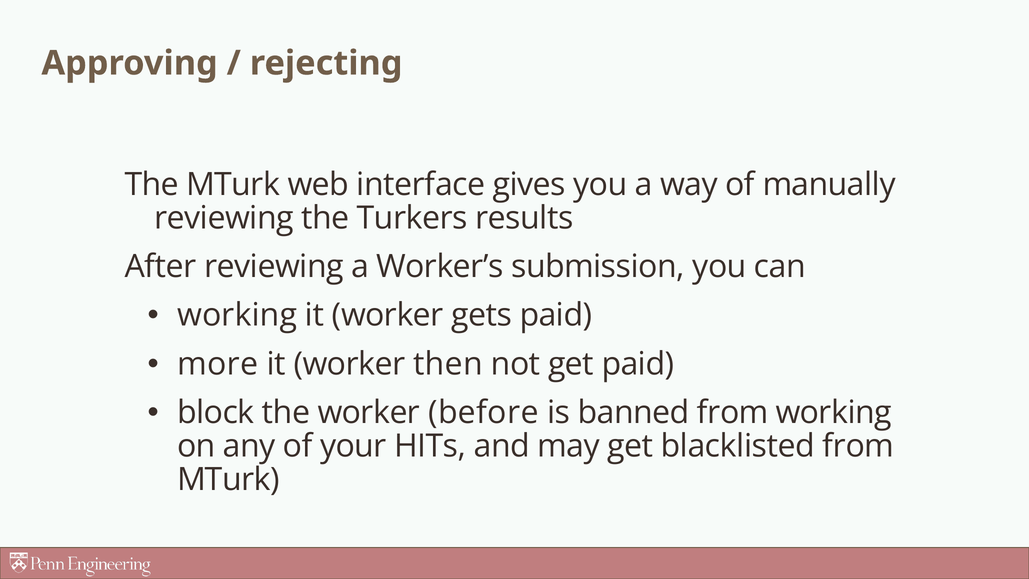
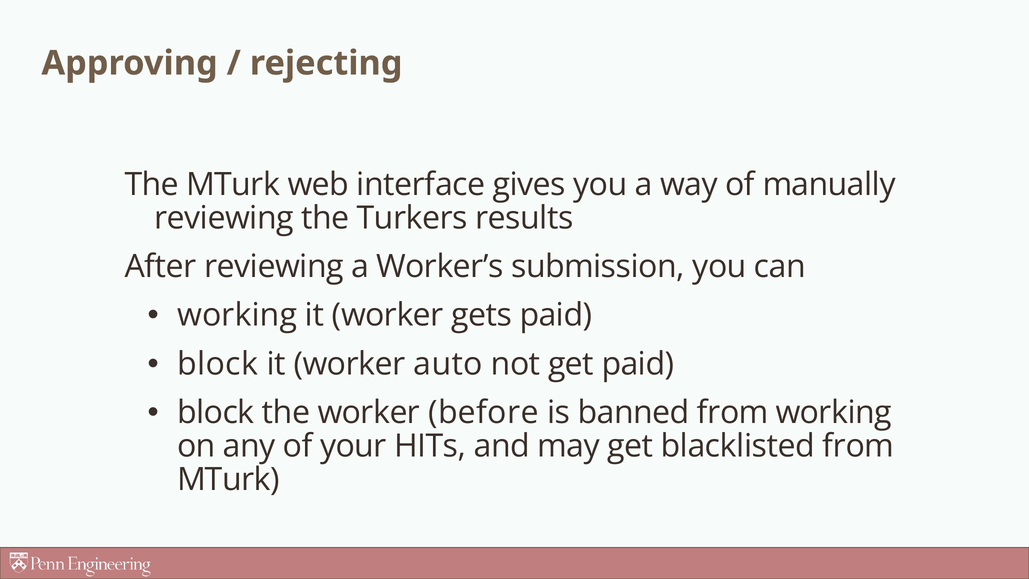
more at (218, 364): more -> block
then: then -> auto
